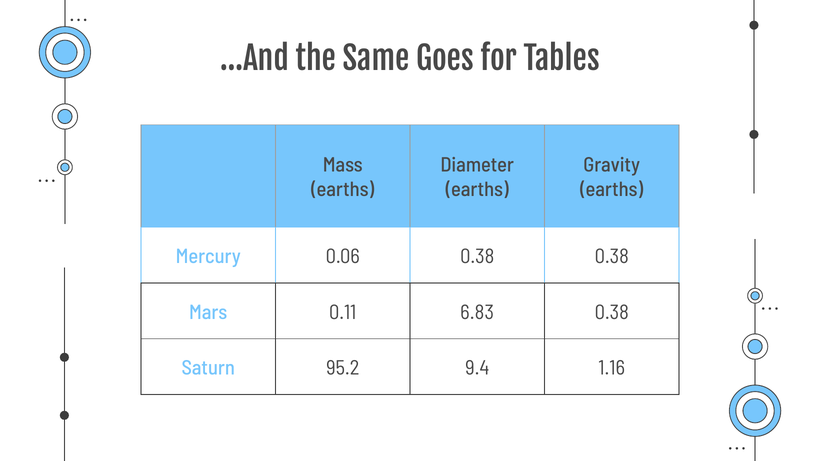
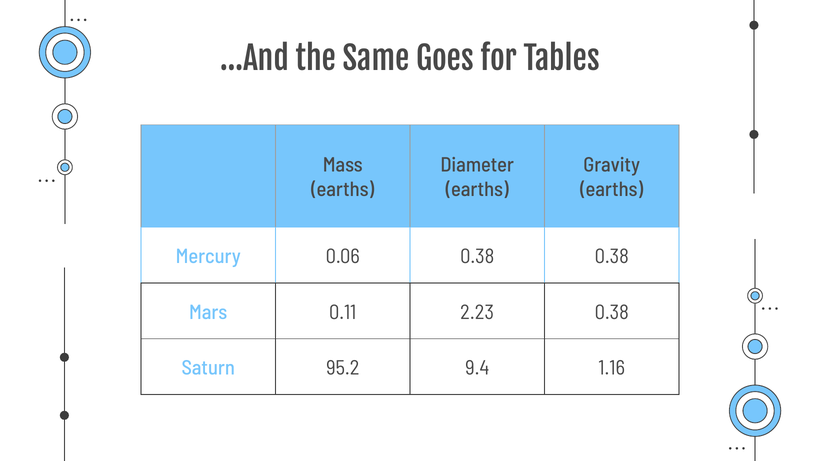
6.83: 6.83 -> 2.23
